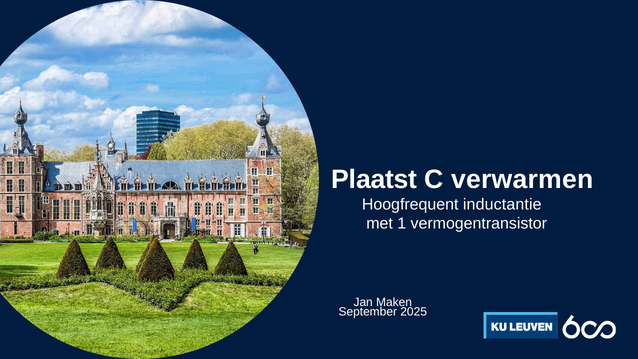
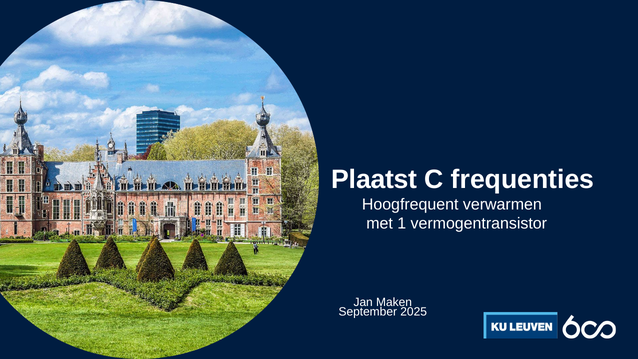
verwarmen: verwarmen -> frequenties
inductantie: inductantie -> verwarmen
